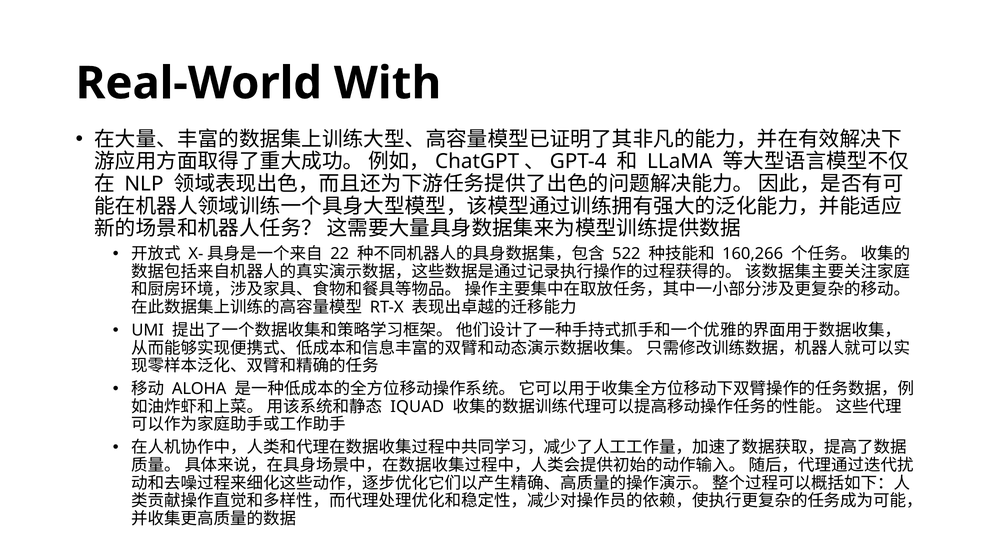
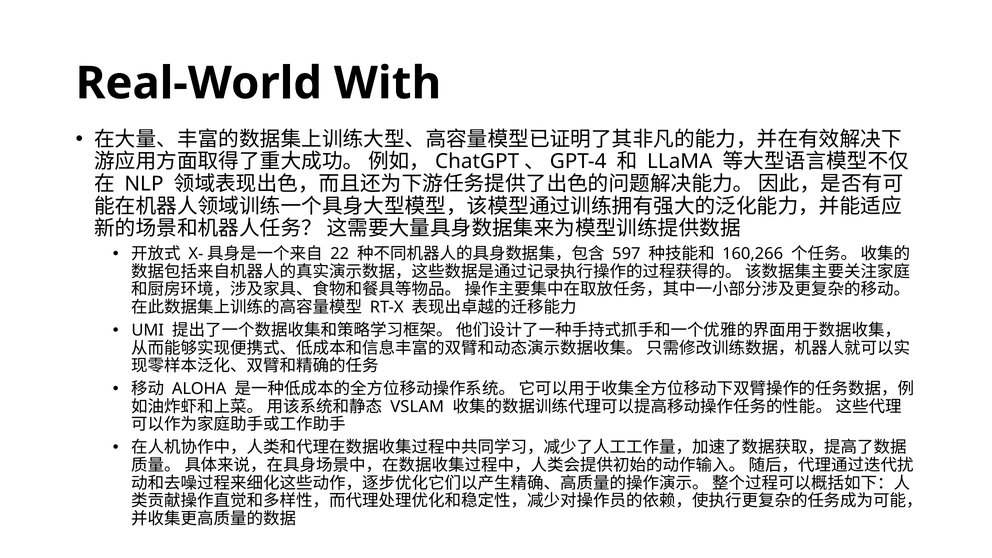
522: 522 -> 597
IQUAD: IQUAD -> VSLAM
